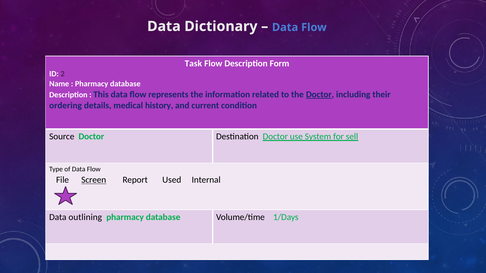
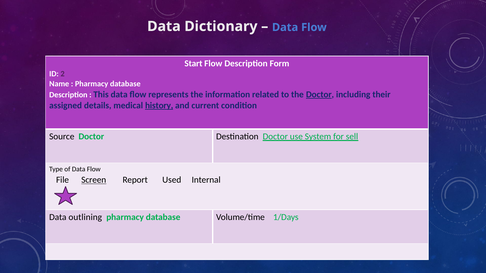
Task: Task -> Start
ordering: ordering -> assigned
history underline: none -> present
